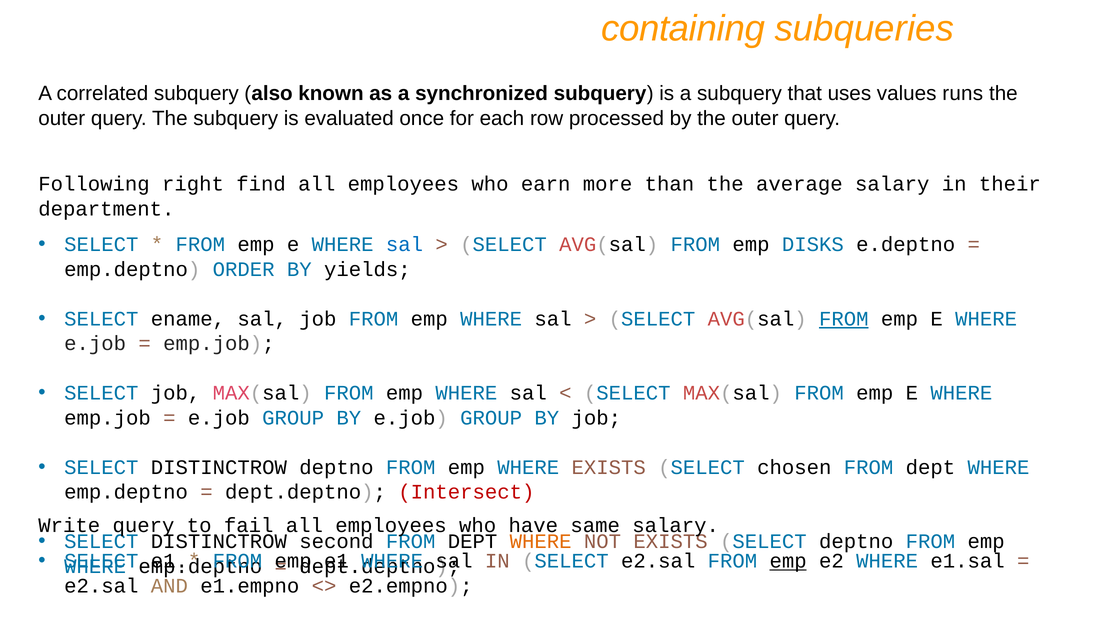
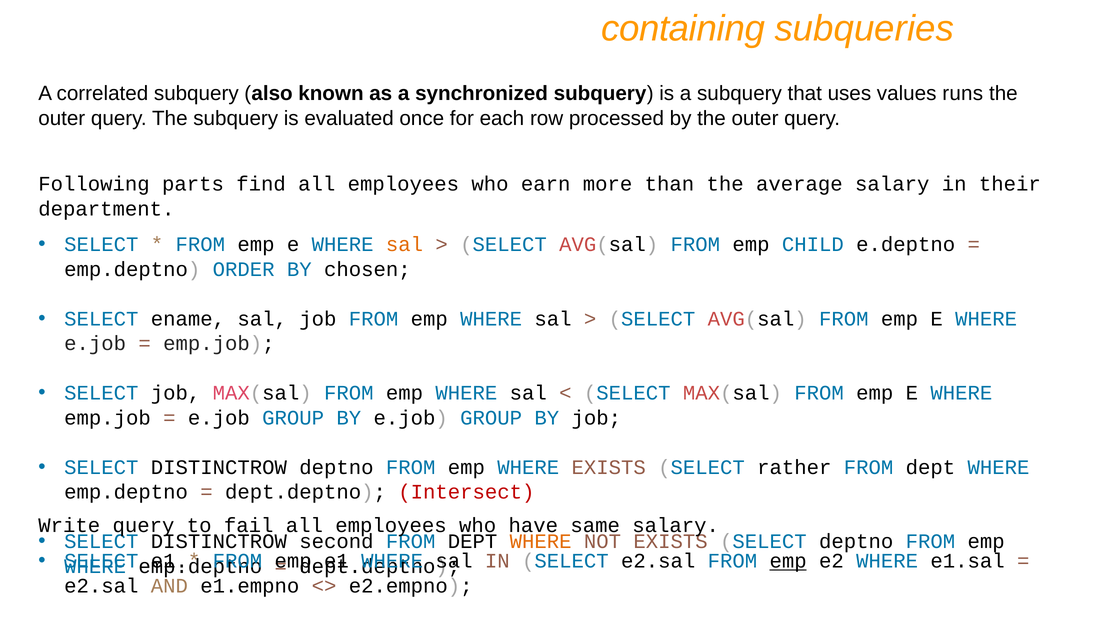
right: right -> parts
sal at (404, 244) colour: blue -> orange
DISKS: DISKS -> CHILD
yields: yields -> chosen
FROM at (844, 319) underline: present -> none
chosen: chosen -> rather
